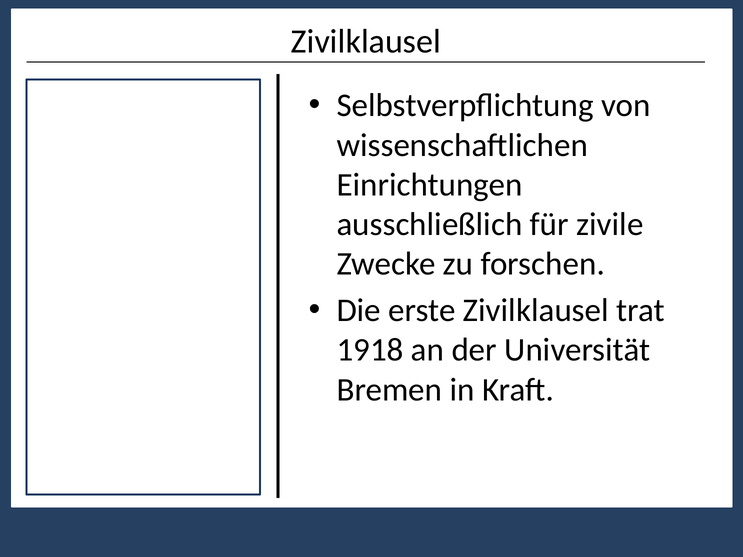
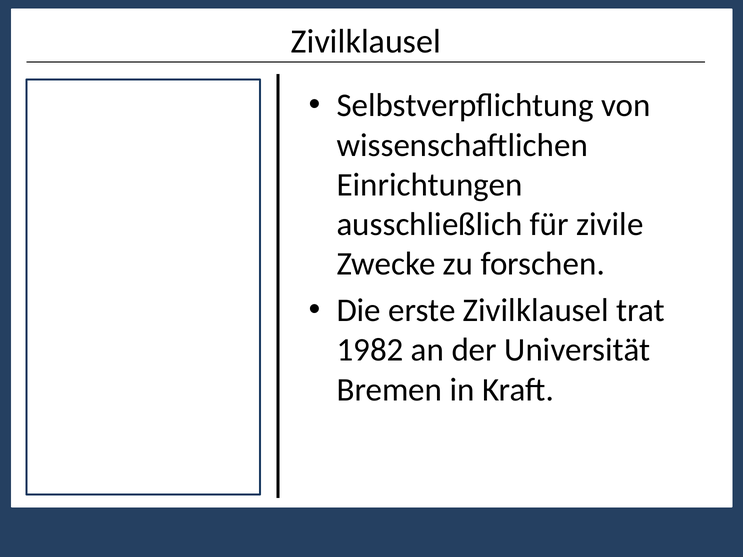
1918: 1918 -> 1982
